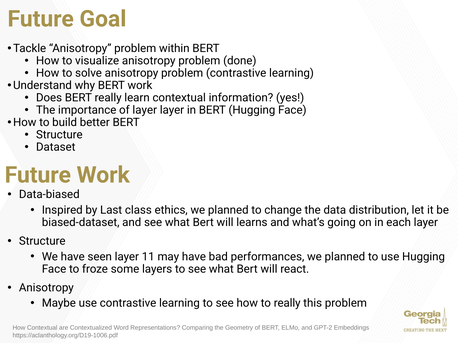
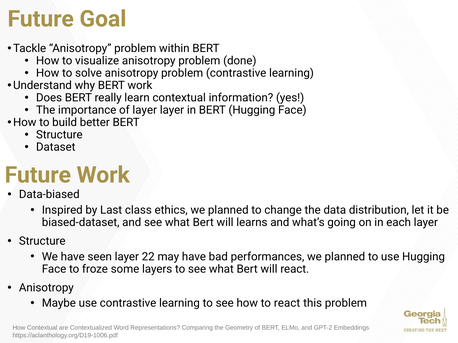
11: 11 -> 22
to really: really -> react
